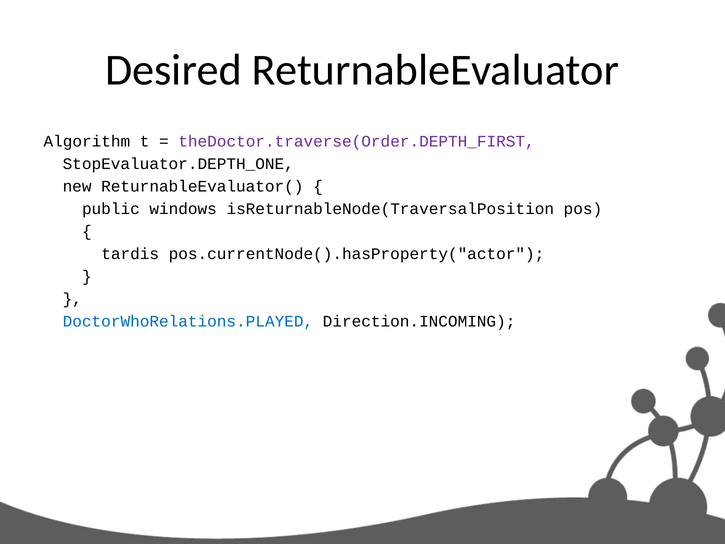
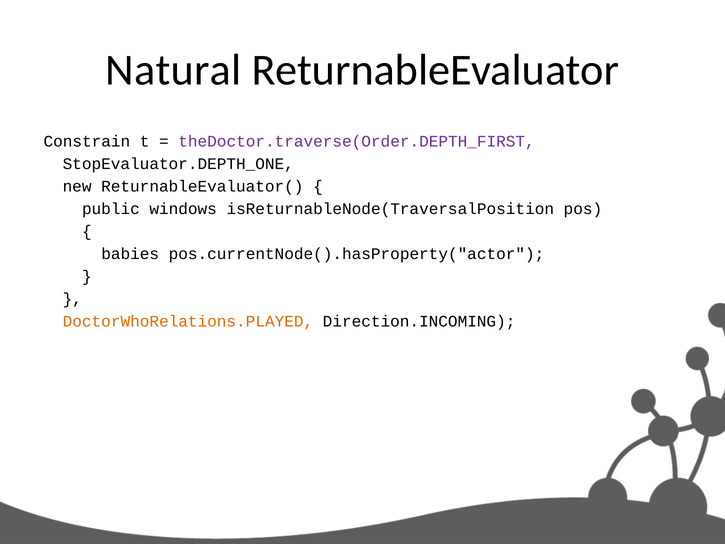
Desired: Desired -> Natural
Algorithm: Algorithm -> Constrain
tardis: tardis -> babies
DoctorWhoRelations.PLAYED colour: blue -> orange
